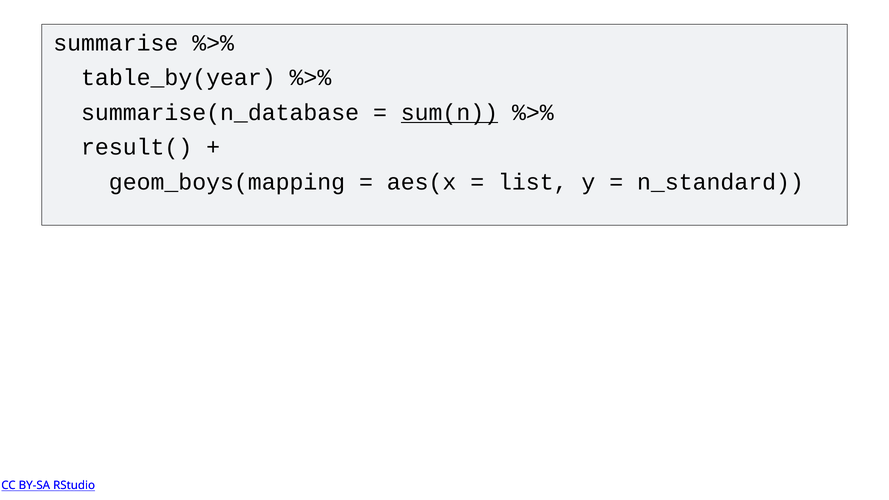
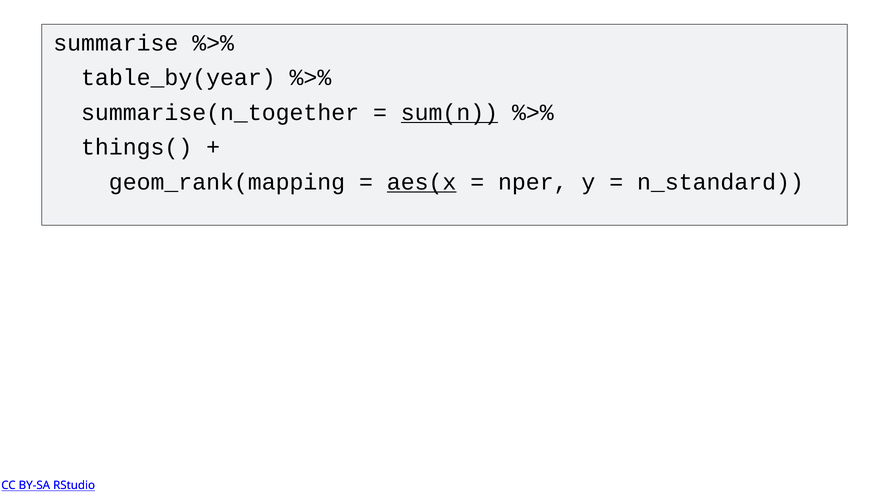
summarise(n_database: summarise(n_database -> summarise(n_together
result(: result( -> things(
geom_boys(mapping: geom_boys(mapping -> geom_rank(mapping
aes(x underline: none -> present
list: list -> nper
